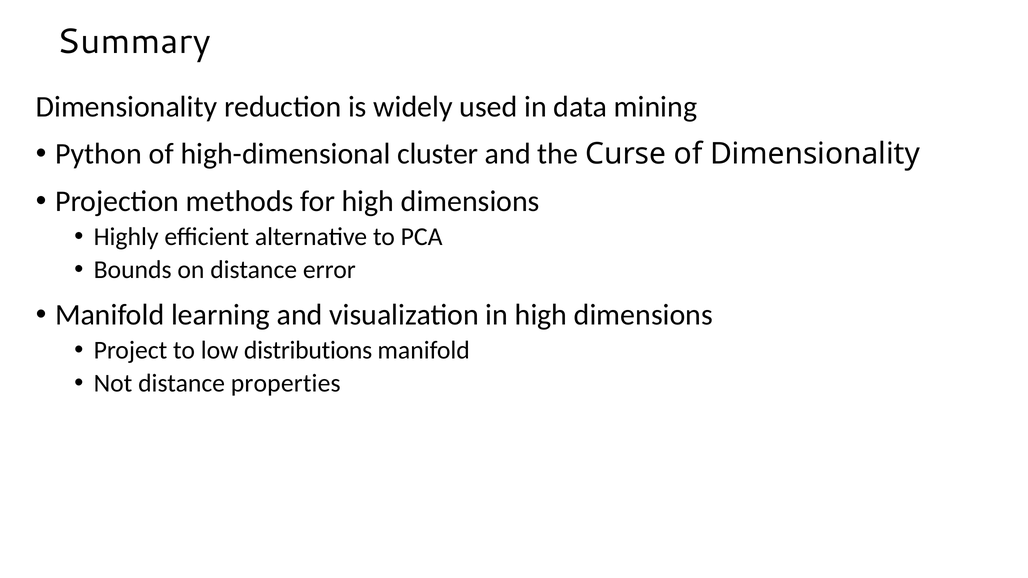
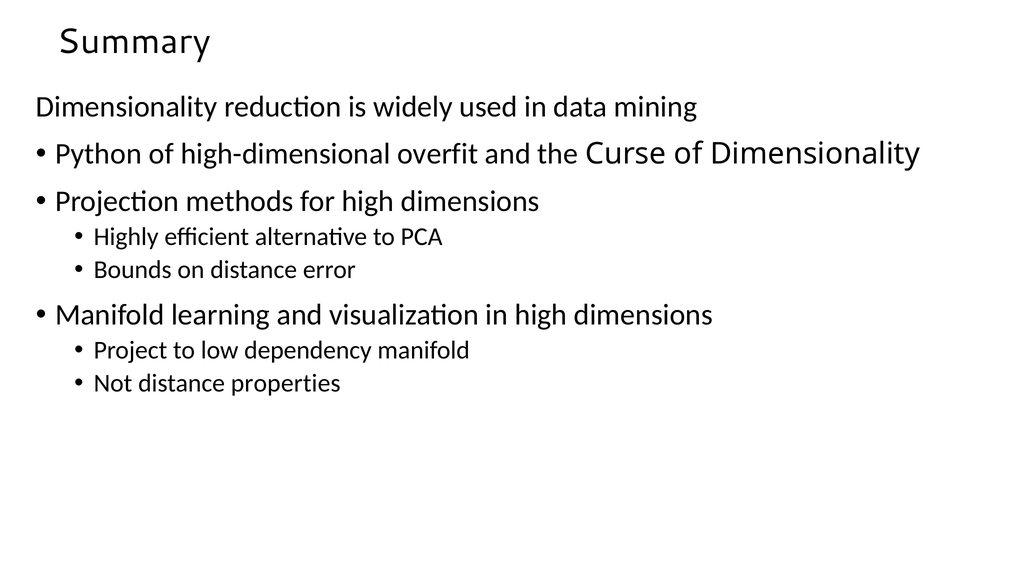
cluster: cluster -> overfit
distributions: distributions -> dependency
